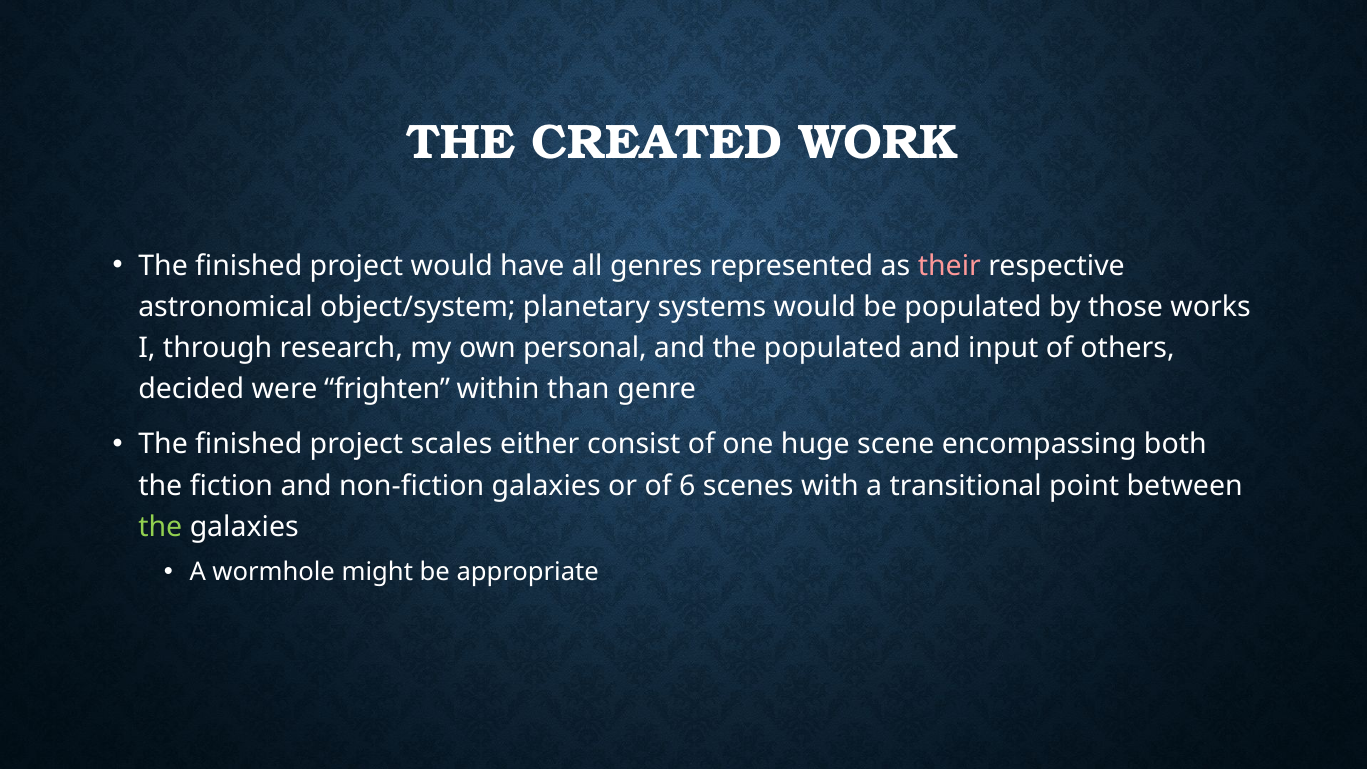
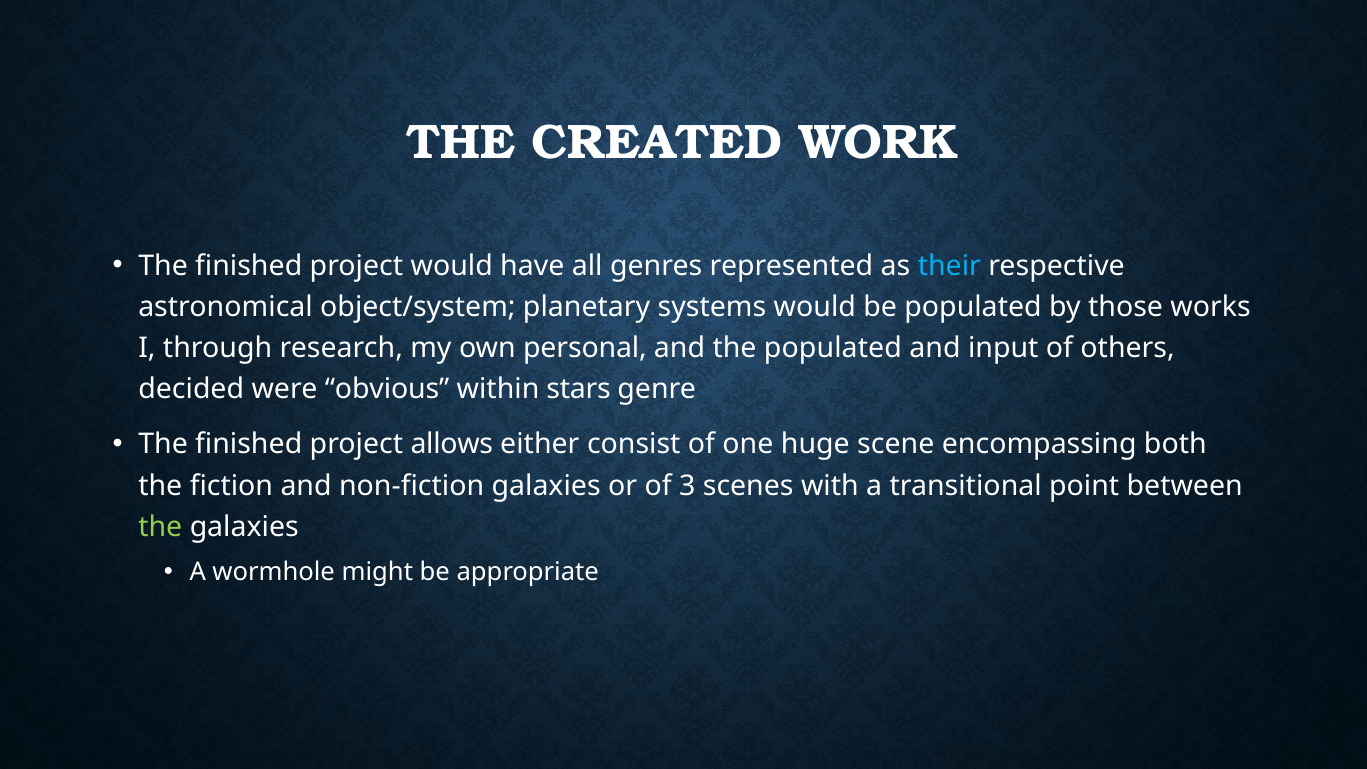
their colour: pink -> light blue
frighten: frighten -> obvious
than: than -> stars
scales: scales -> allows
6: 6 -> 3
